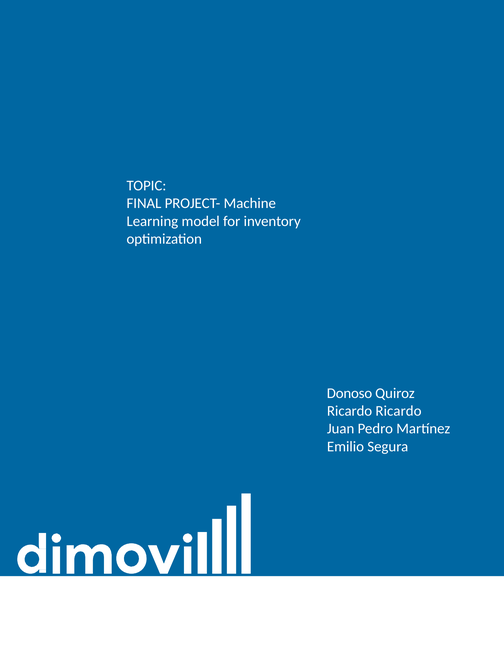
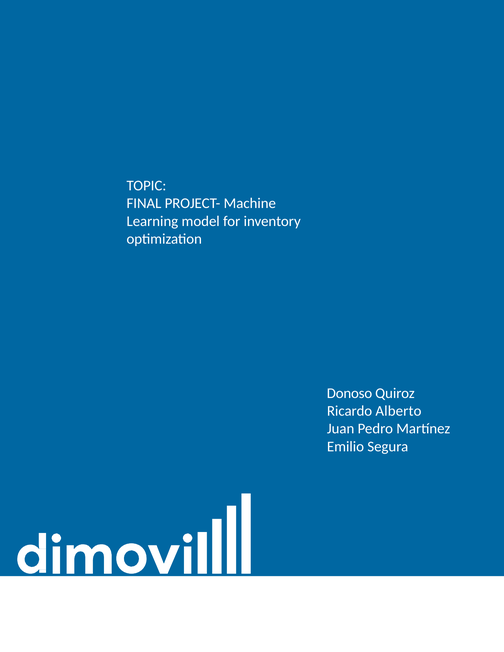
Ricardo Ricardo: Ricardo -> Alberto
